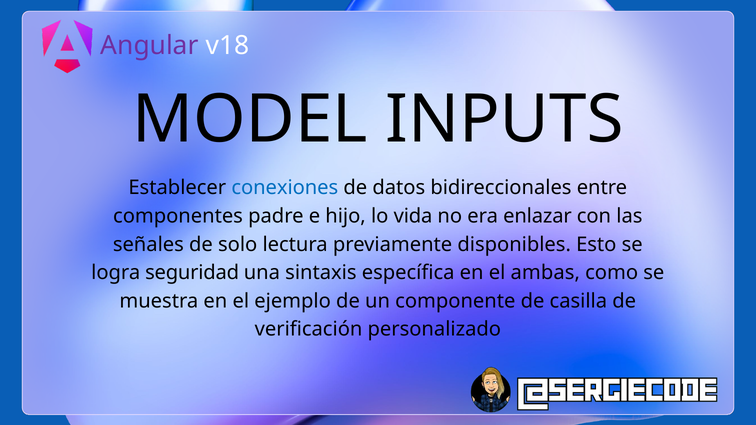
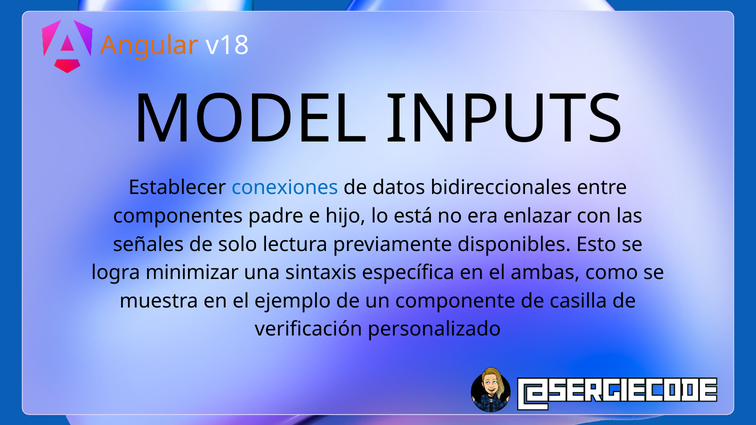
Angular colour: purple -> orange
vida: vida -> está
seguridad: seguridad -> minimizar
